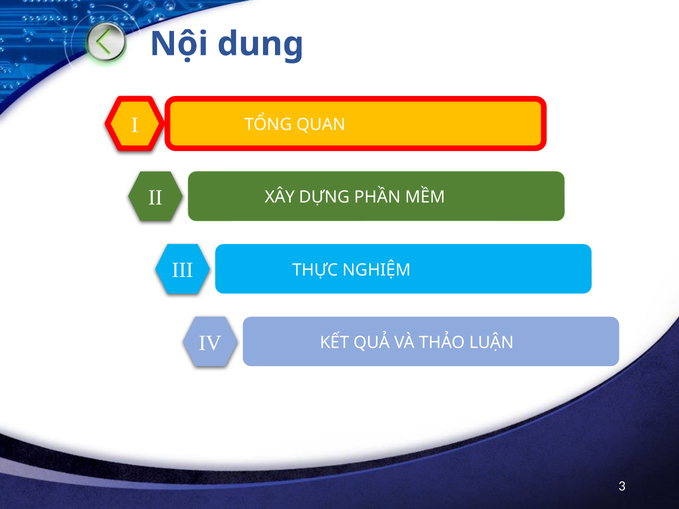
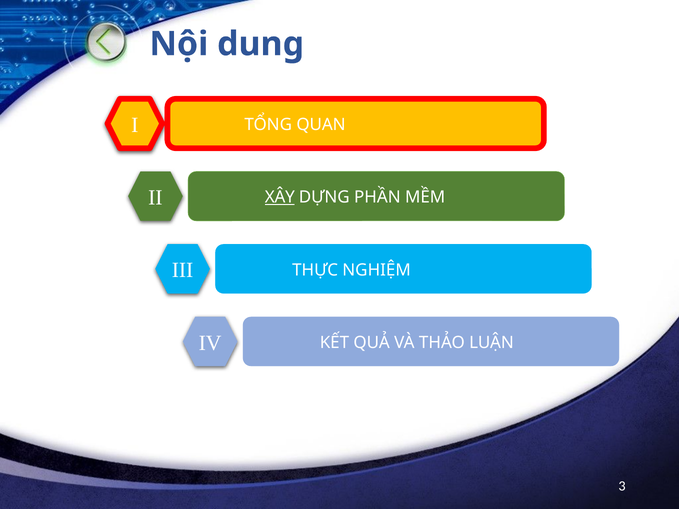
XÂY underline: none -> present
